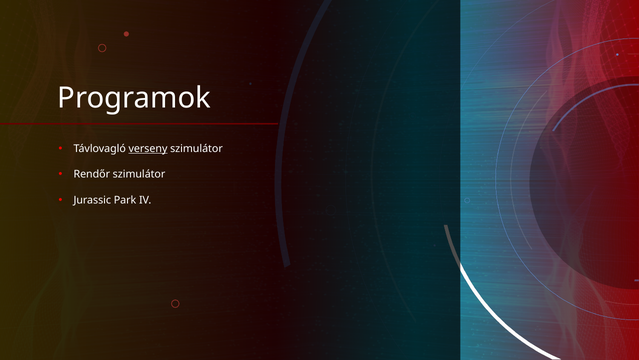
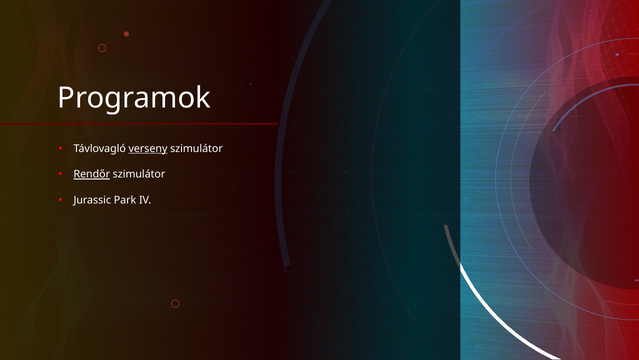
Rendőr underline: none -> present
